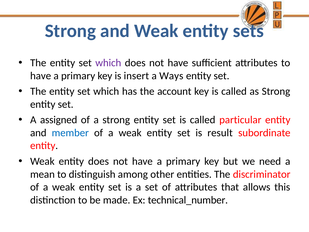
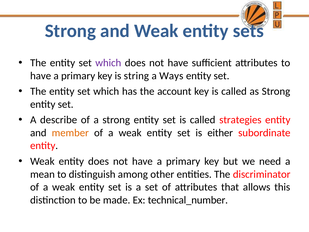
insert: insert -> string
assigned: assigned -> describe
particular: particular -> strategies
member colour: blue -> orange
result: result -> either
